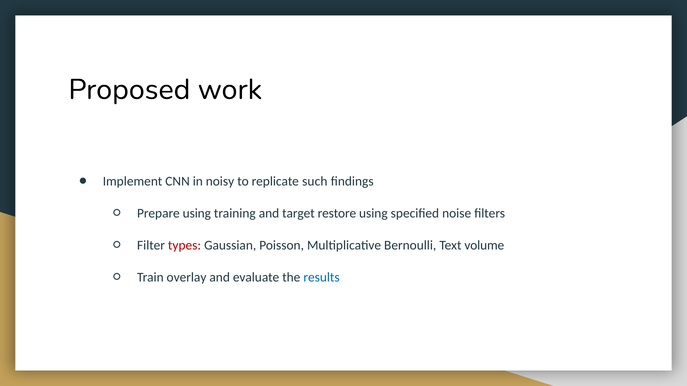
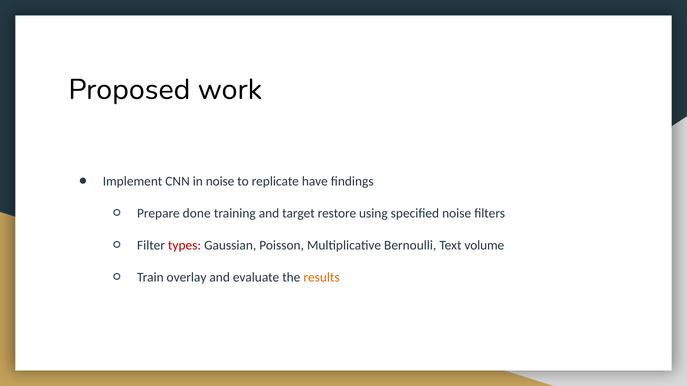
in noisy: noisy -> noise
such: such -> have
Prepare using: using -> done
results colour: blue -> orange
